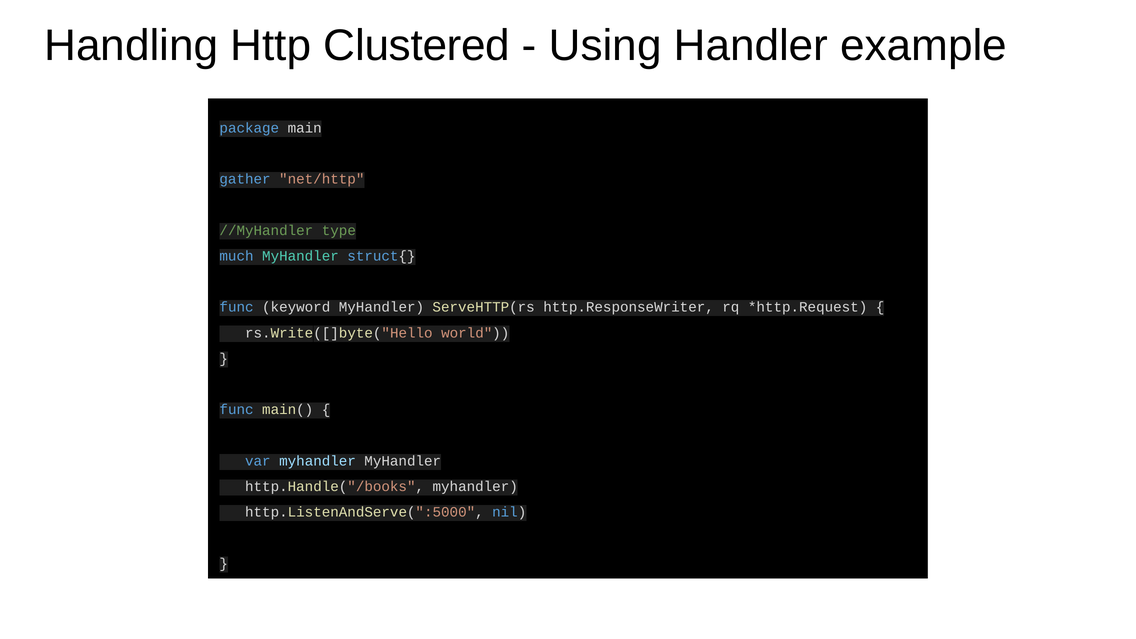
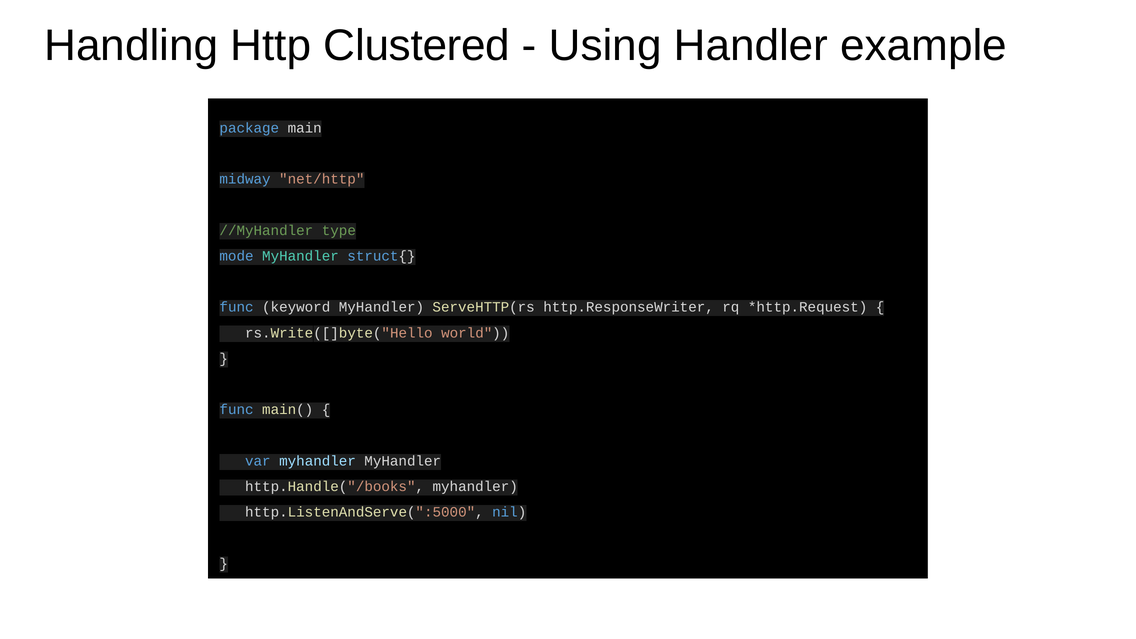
gather: gather -> midway
much: much -> mode
